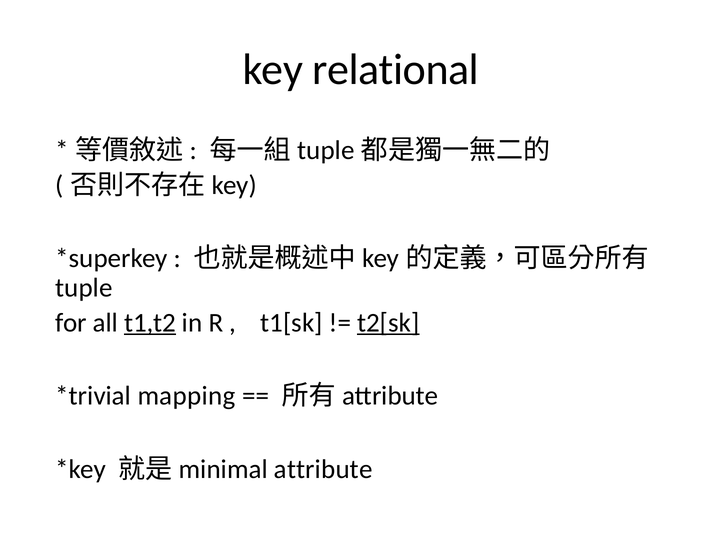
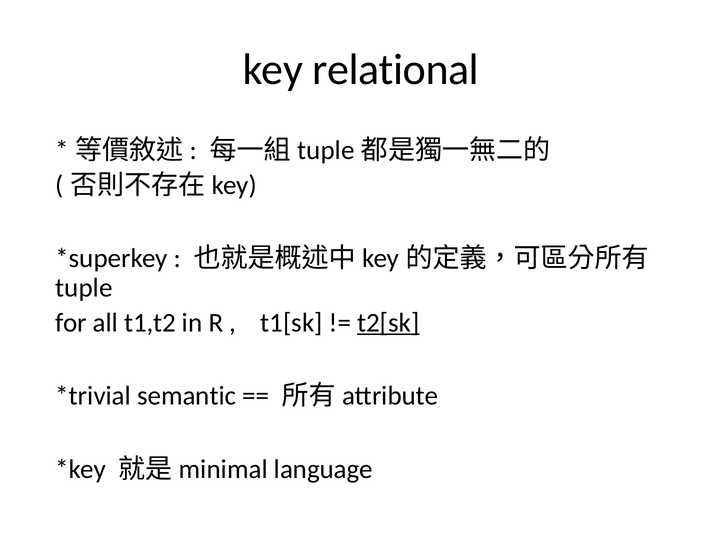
t1,t2 underline: present -> none
mapping: mapping -> semantic
attribute: attribute -> language
